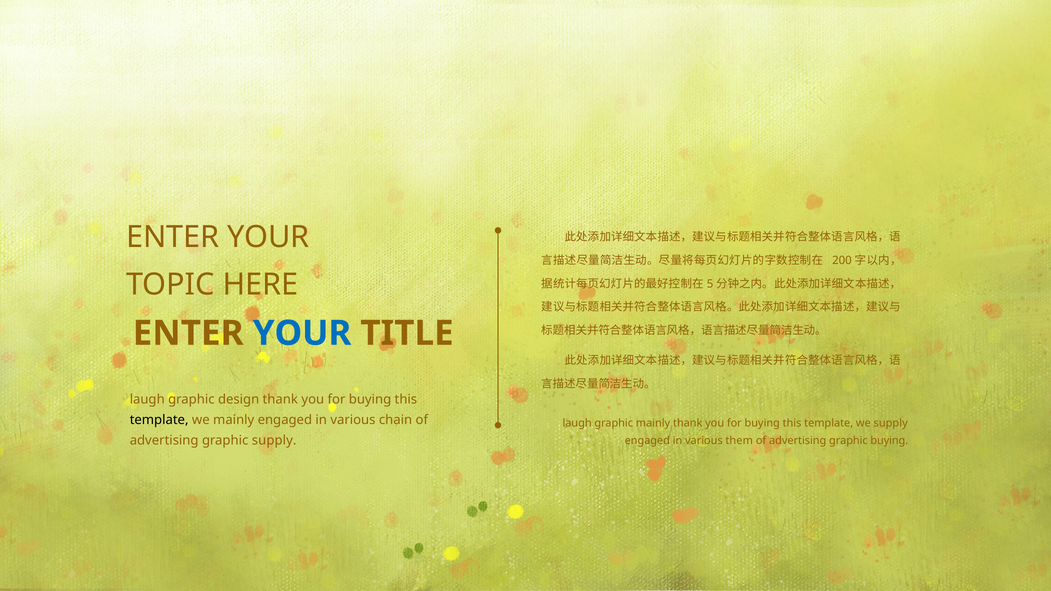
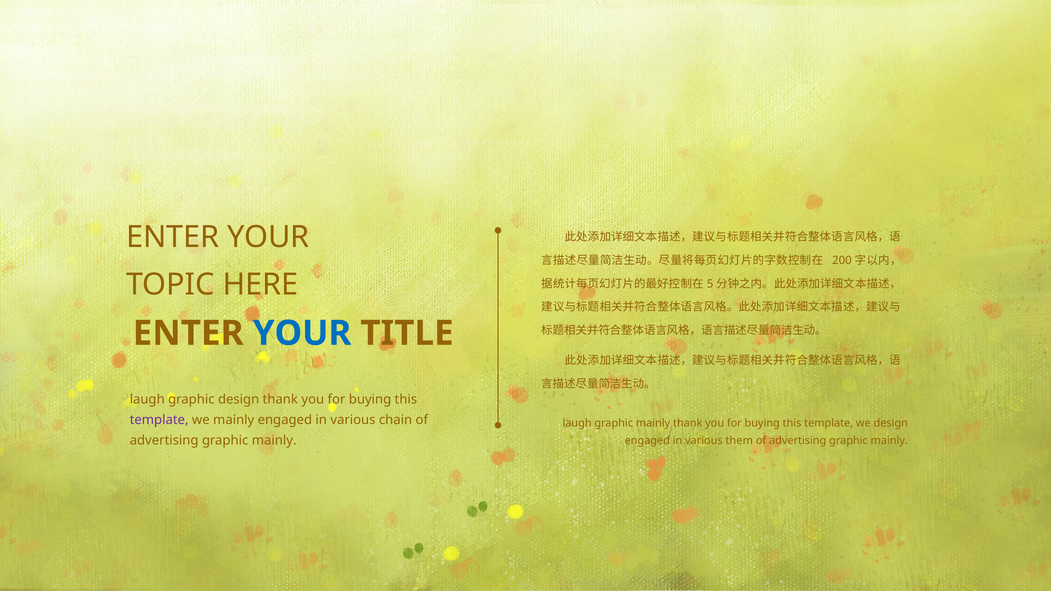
template at (159, 420) colour: black -> purple
we supply: supply -> design
supply at (274, 441): supply -> mainly
buying at (889, 441): buying -> mainly
